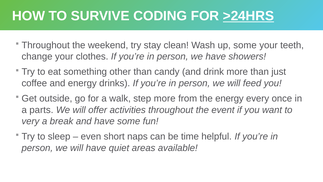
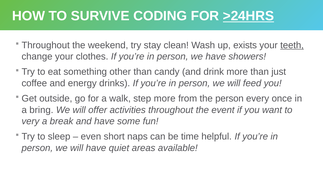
up some: some -> exists
teeth underline: none -> present
the energy: energy -> person
parts: parts -> bring
